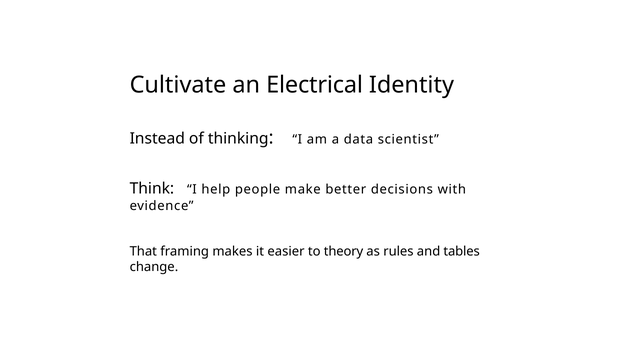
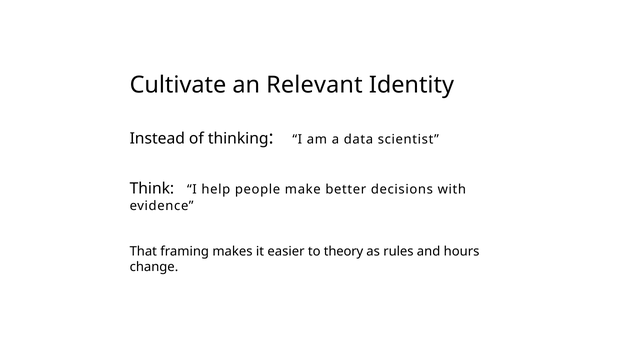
Electrical: Electrical -> Relevant
tables: tables -> hours
